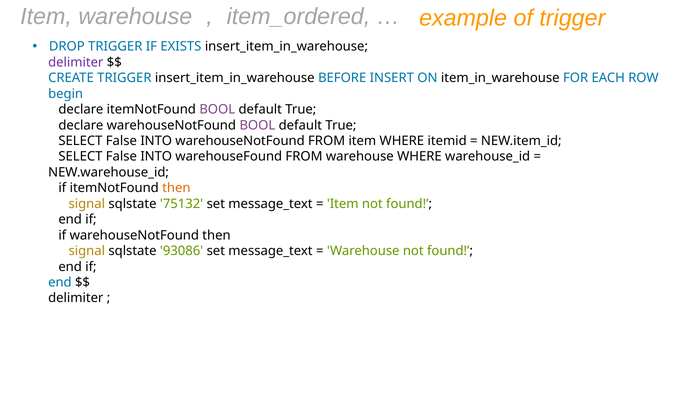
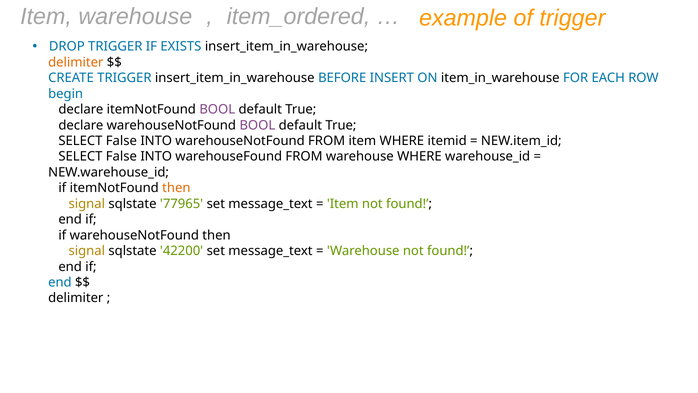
delimiter at (76, 62) colour: purple -> orange
75132: 75132 -> 77965
93086: 93086 -> 42200
